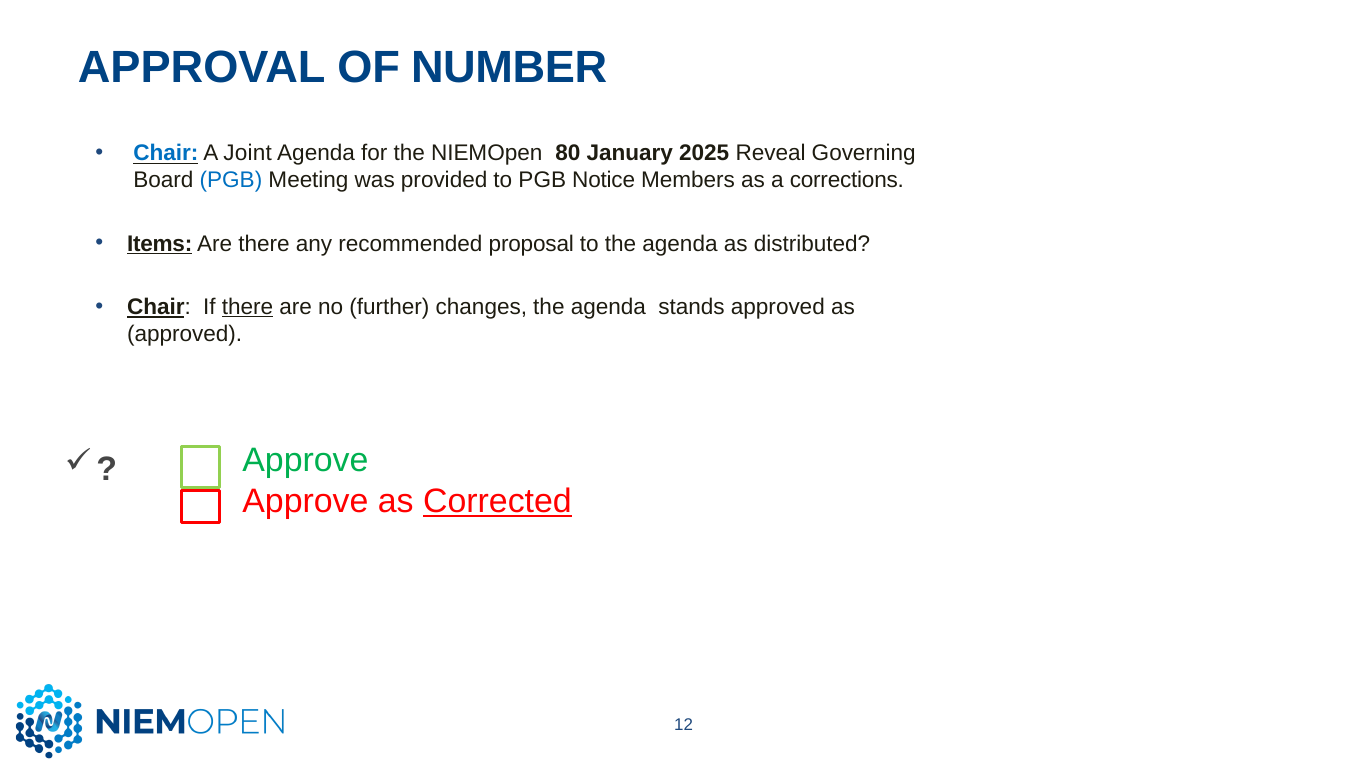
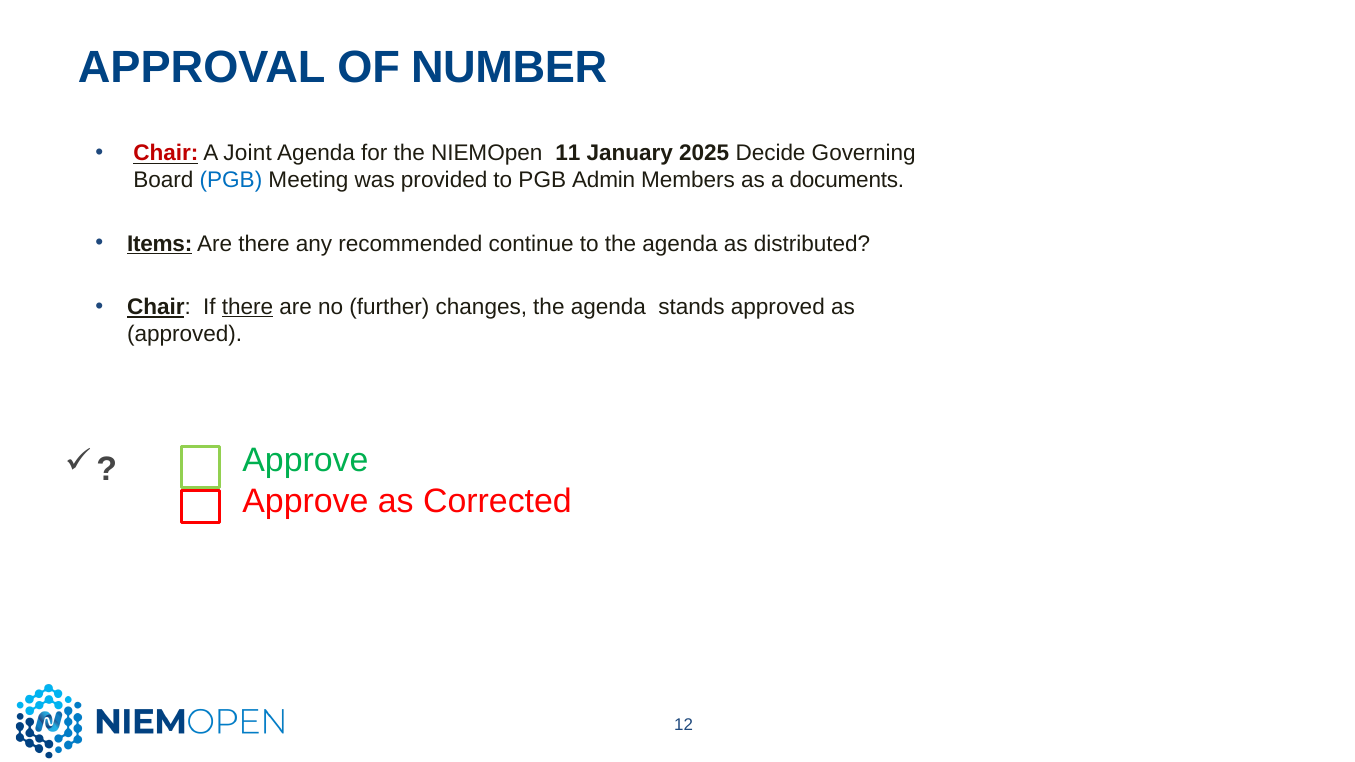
Chair at (166, 154) colour: blue -> red
80: 80 -> 11
Reveal: Reveal -> Decide
Notice: Notice -> Admin
corrections: corrections -> documents
proposal: proposal -> continue
Corrected underline: present -> none
